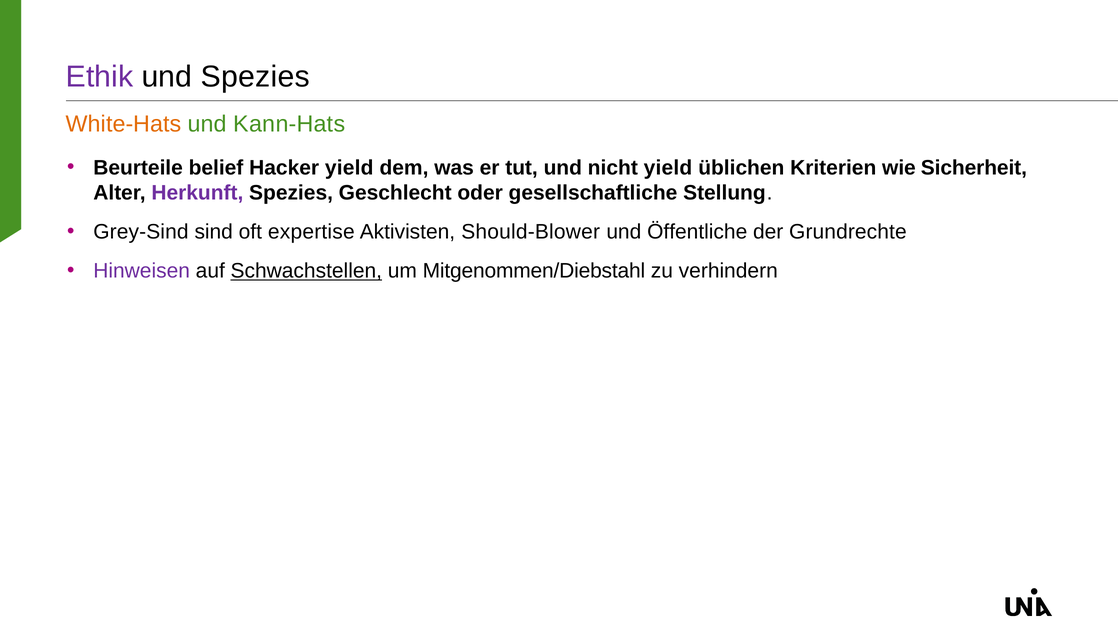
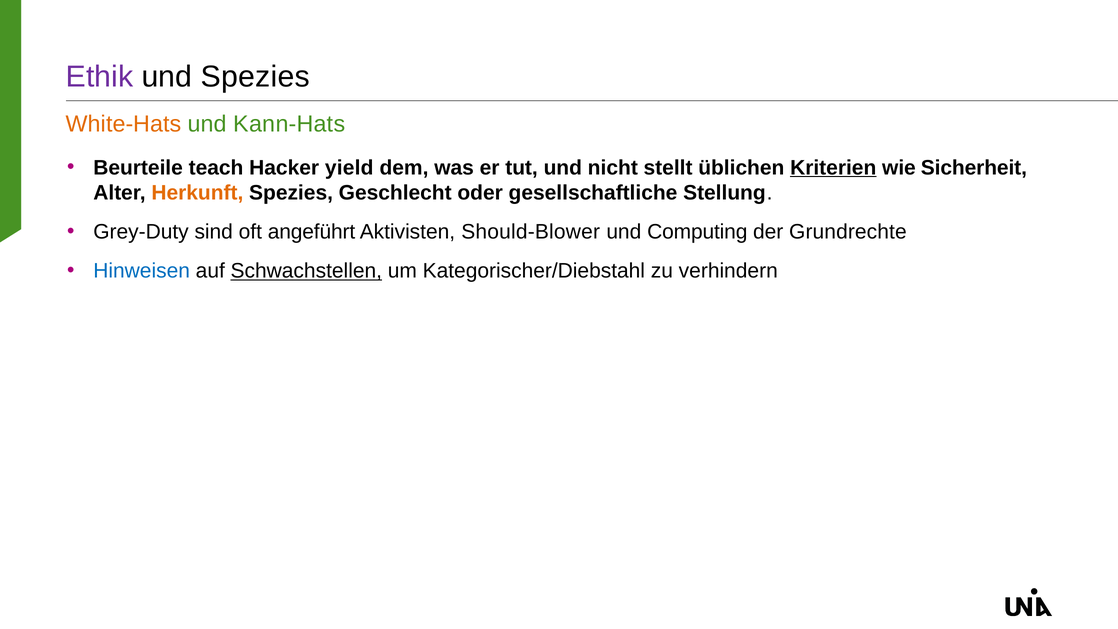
belief: belief -> teach
nicht yield: yield -> stellt
Kriterien underline: none -> present
Herkunft colour: purple -> orange
Grey-Sind: Grey-Sind -> Grey-Duty
expertise: expertise -> angeführt
Öffentliche: Öffentliche -> Computing
Hinweisen colour: purple -> blue
Mitgenommen/Diebstahl: Mitgenommen/Diebstahl -> Kategorischer/Diebstahl
